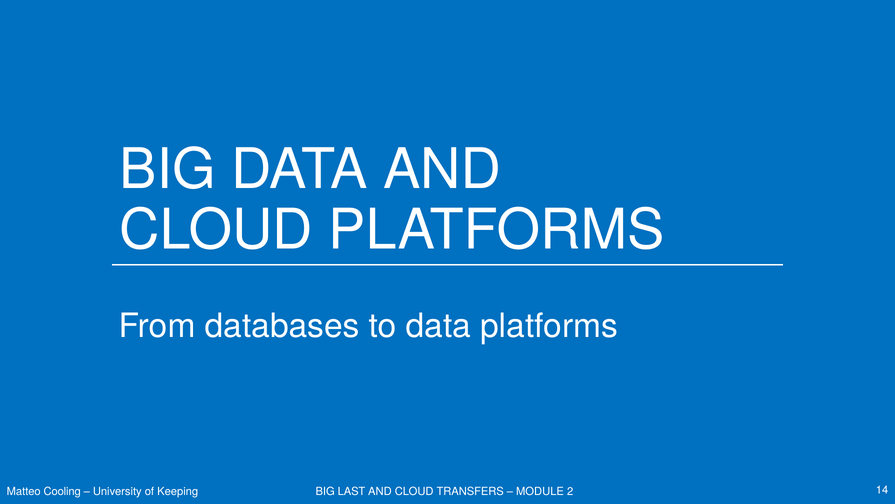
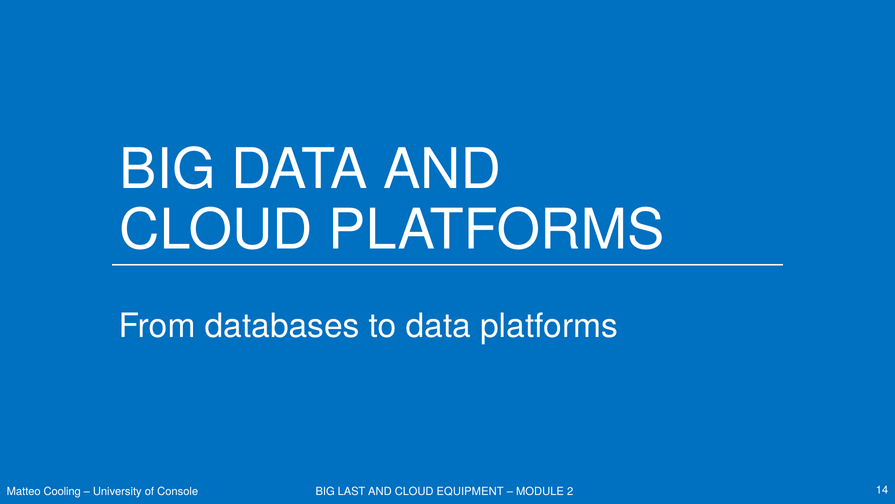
Keeping: Keeping -> Console
TRANSFERS: TRANSFERS -> EQUIPMENT
